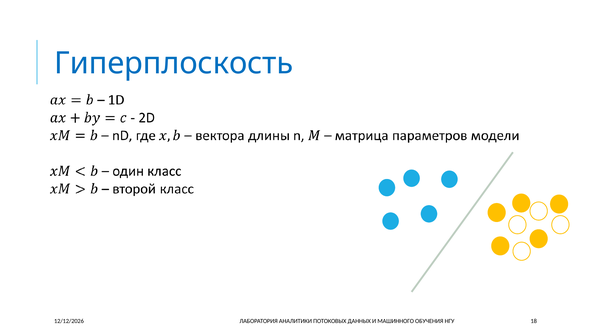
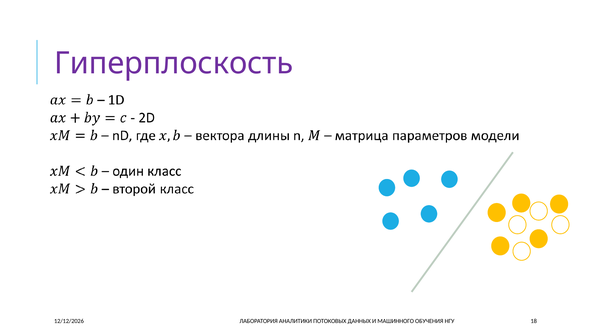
Гиперплоскость colour: blue -> purple
